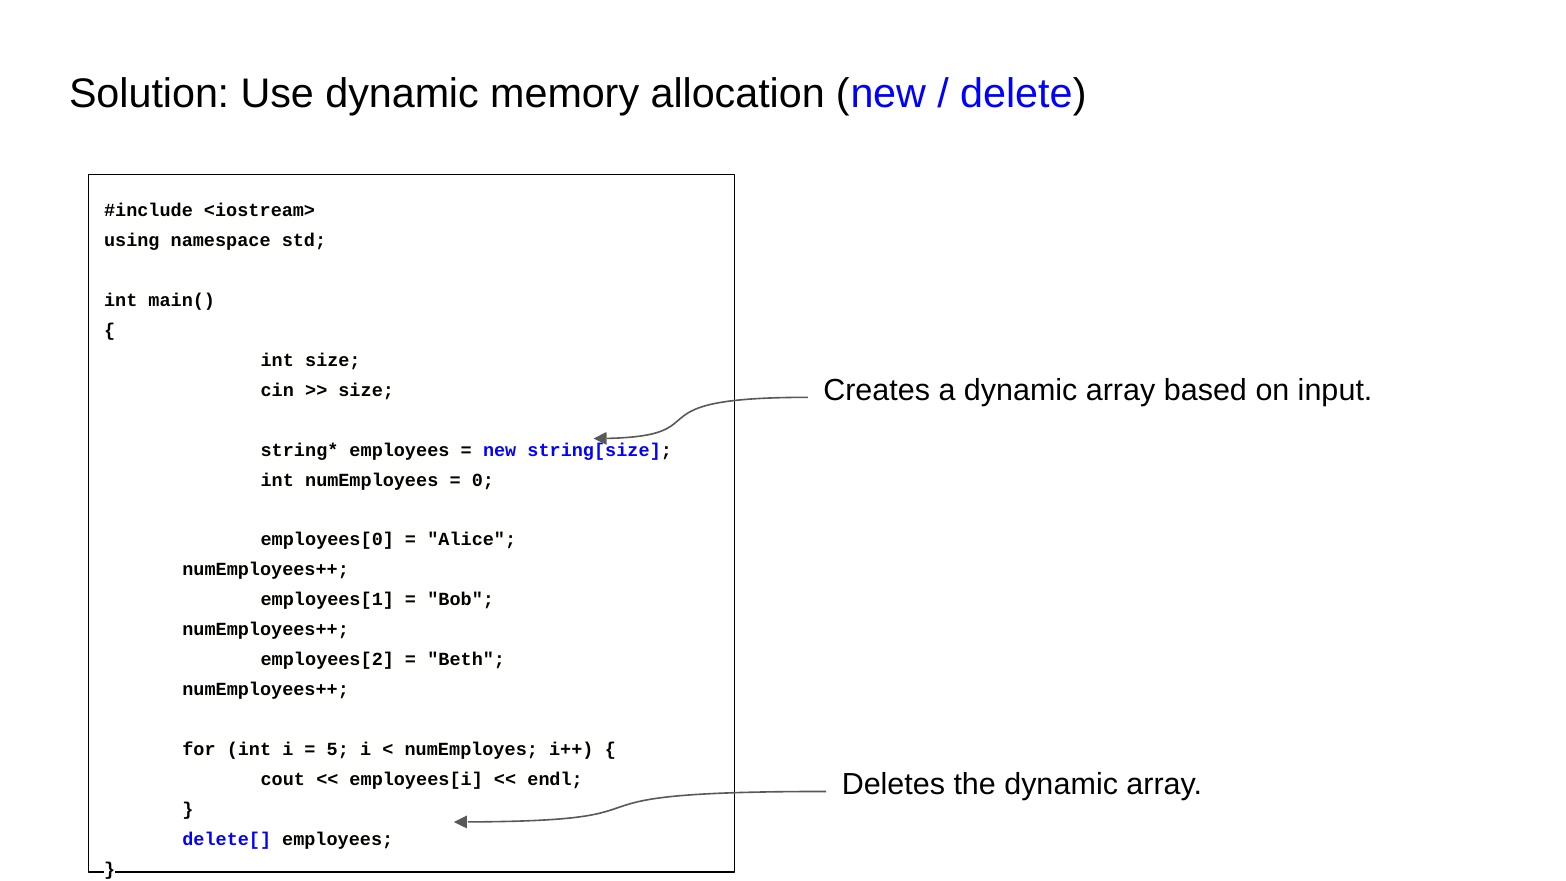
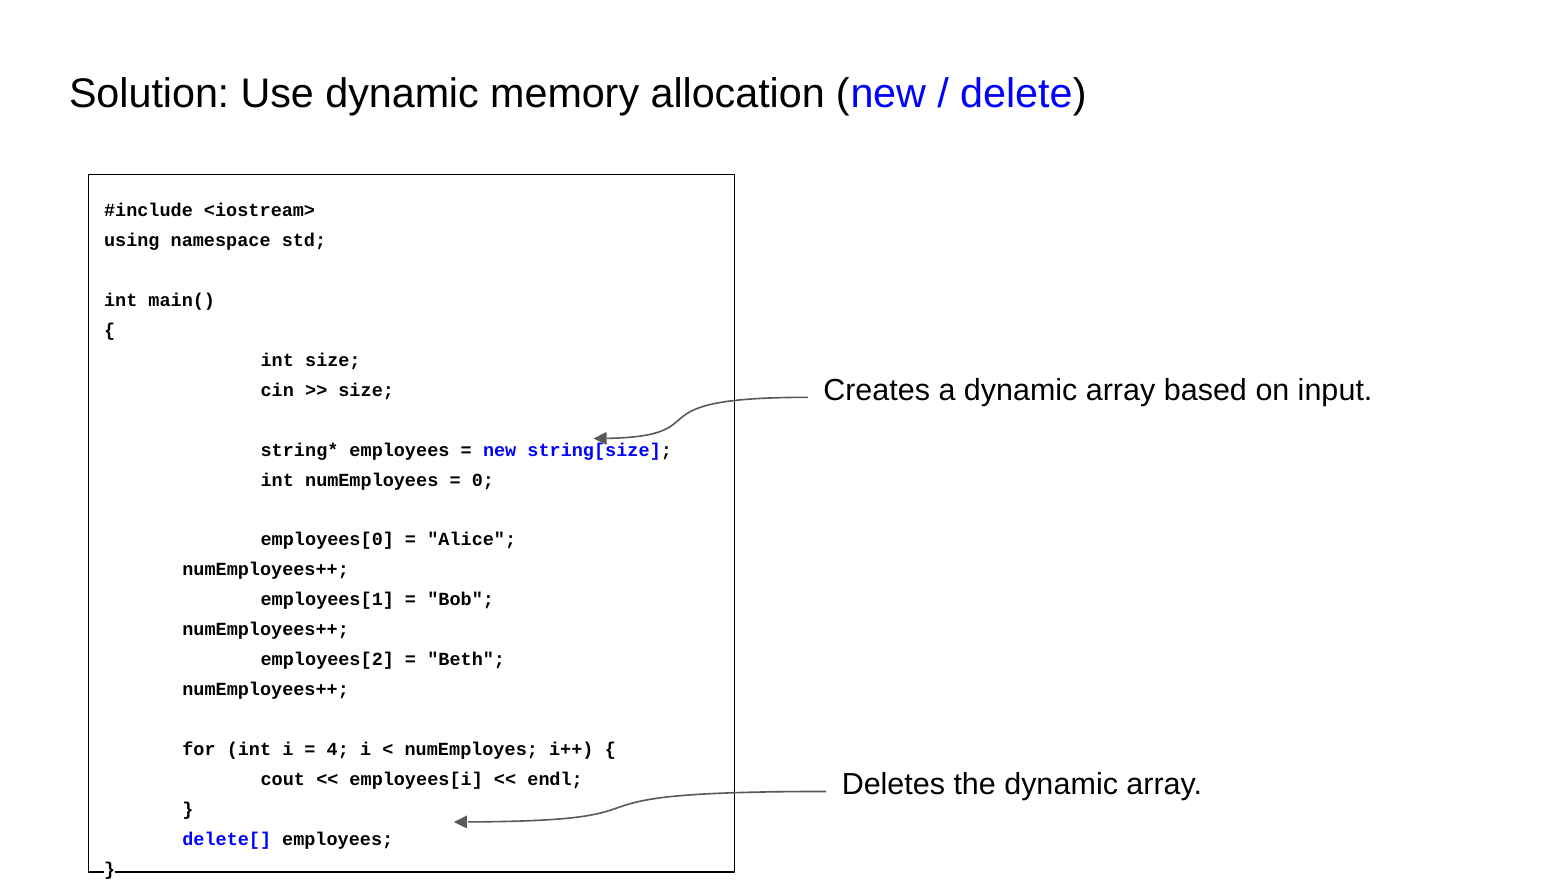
5: 5 -> 4
